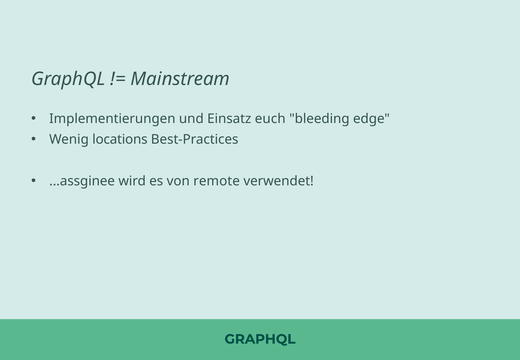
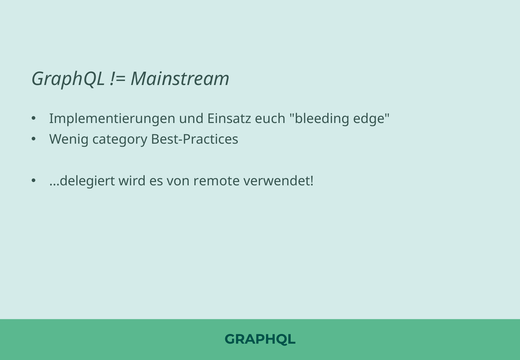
locations: locations -> category
...assginee: ...assginee -> ...delegiert
